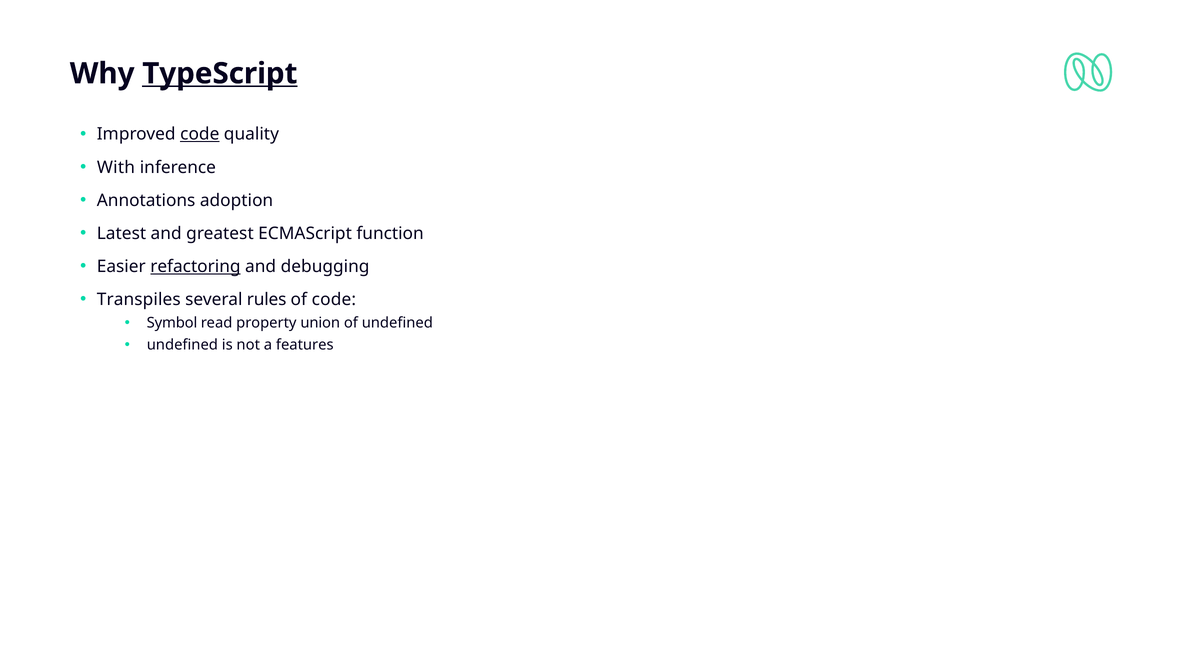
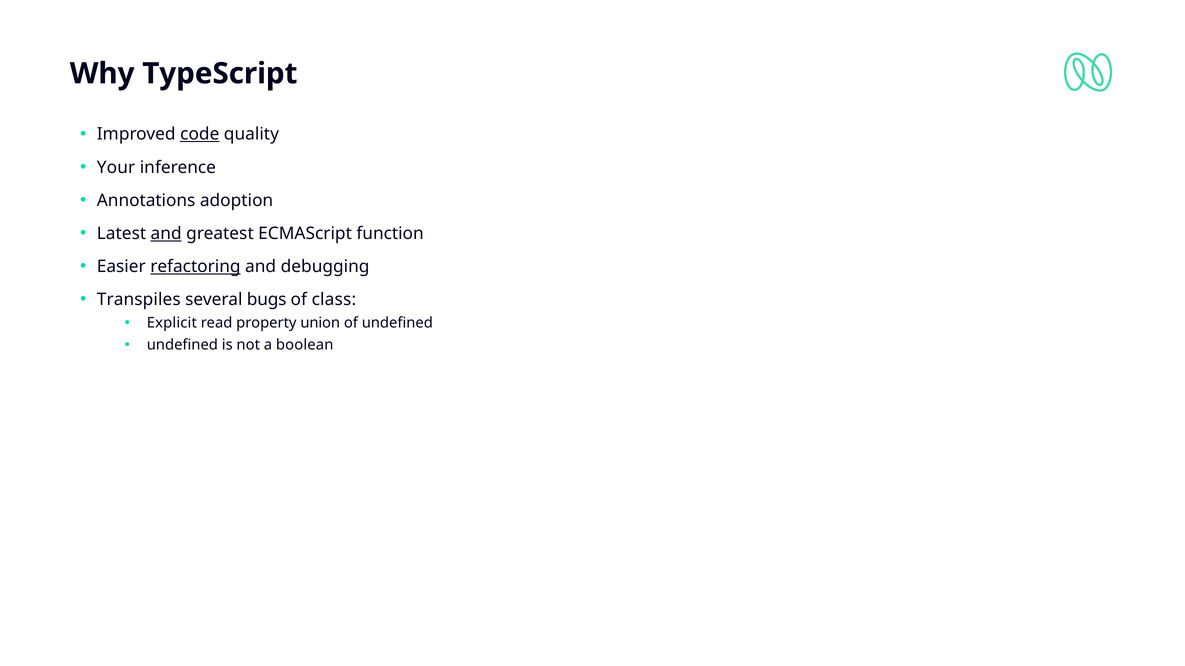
TypeScript underline: present -> none
With: With -> Your
and at (166, 234) underline: none -> present
rules: rules -> bugs
of code: code -> class
Symbol: Symbol -> Explicit
features: features -> boolean
